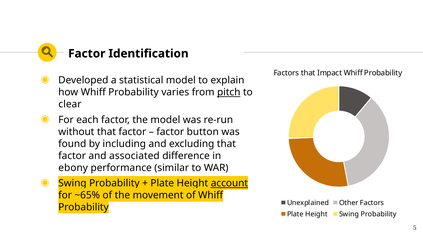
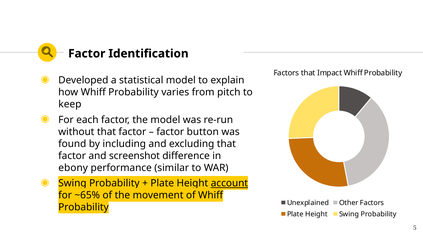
pitch underline: present -> none
clear: clear -> keep
associated: associated -> screenshot
